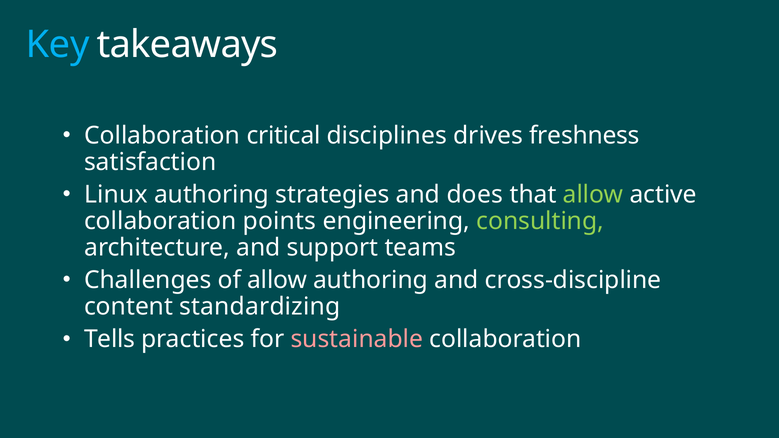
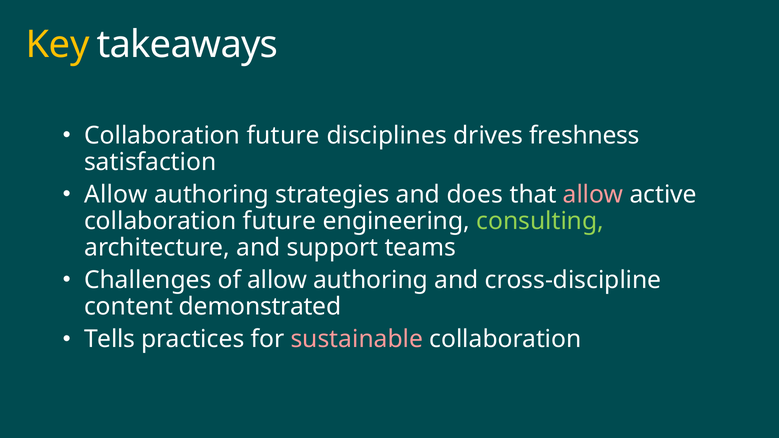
Key colour: light blue -> yellow
critical at (284, 136): critical -> future
Linux at (116, 195): Linux -> Allow
allow at (593, 195) colour: light green -> pink
points at (280, 221): points -> future
standardizing: standardizing -> demonstrated
